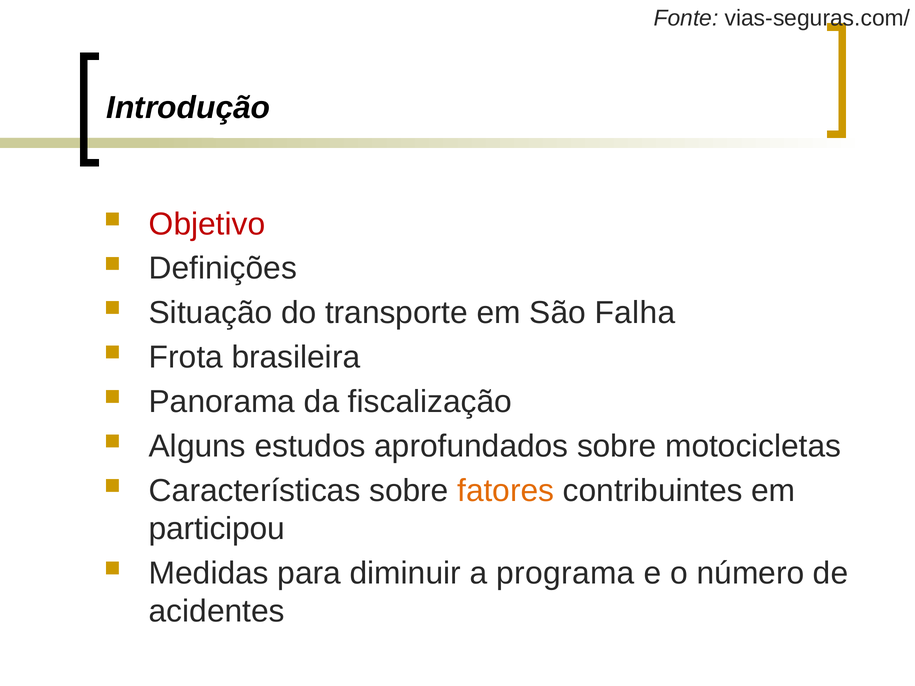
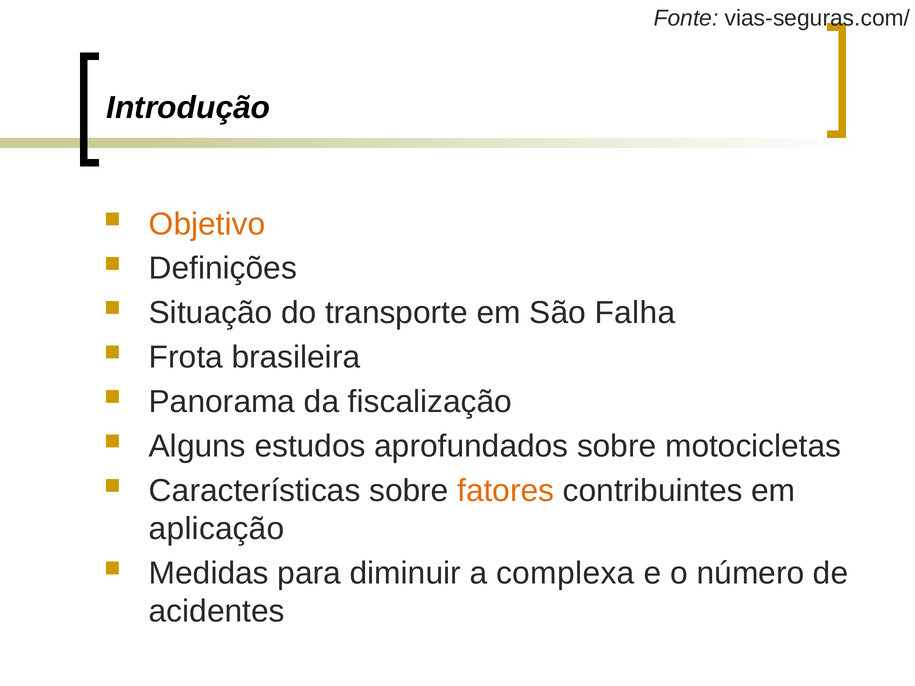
Objetivo colour: red -> orange
participou: participou -> aplicação
programa: programa -> complexa
